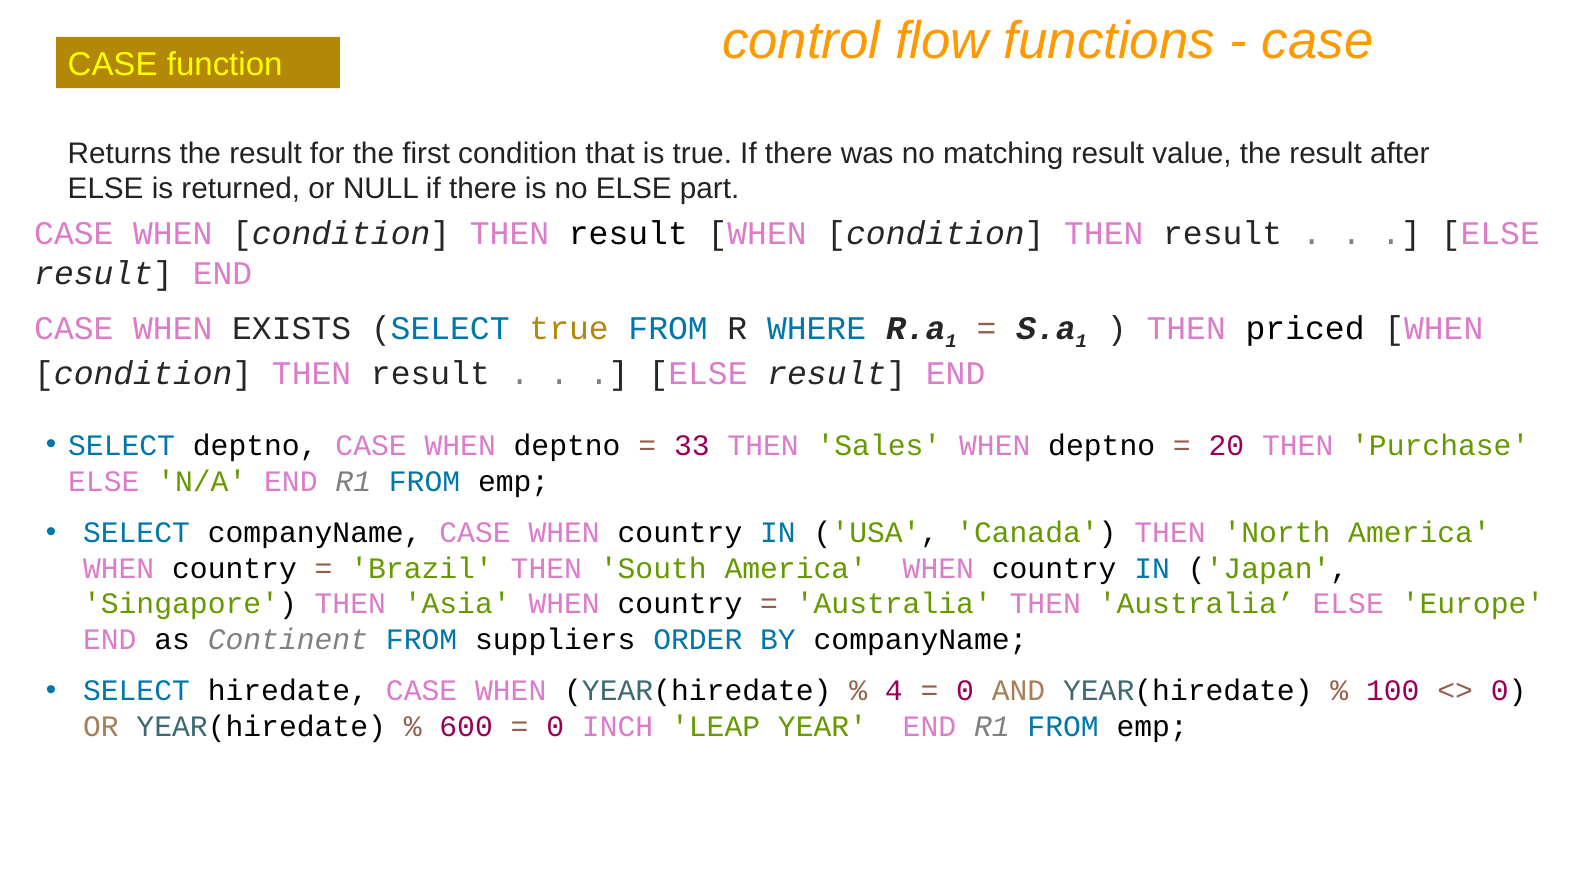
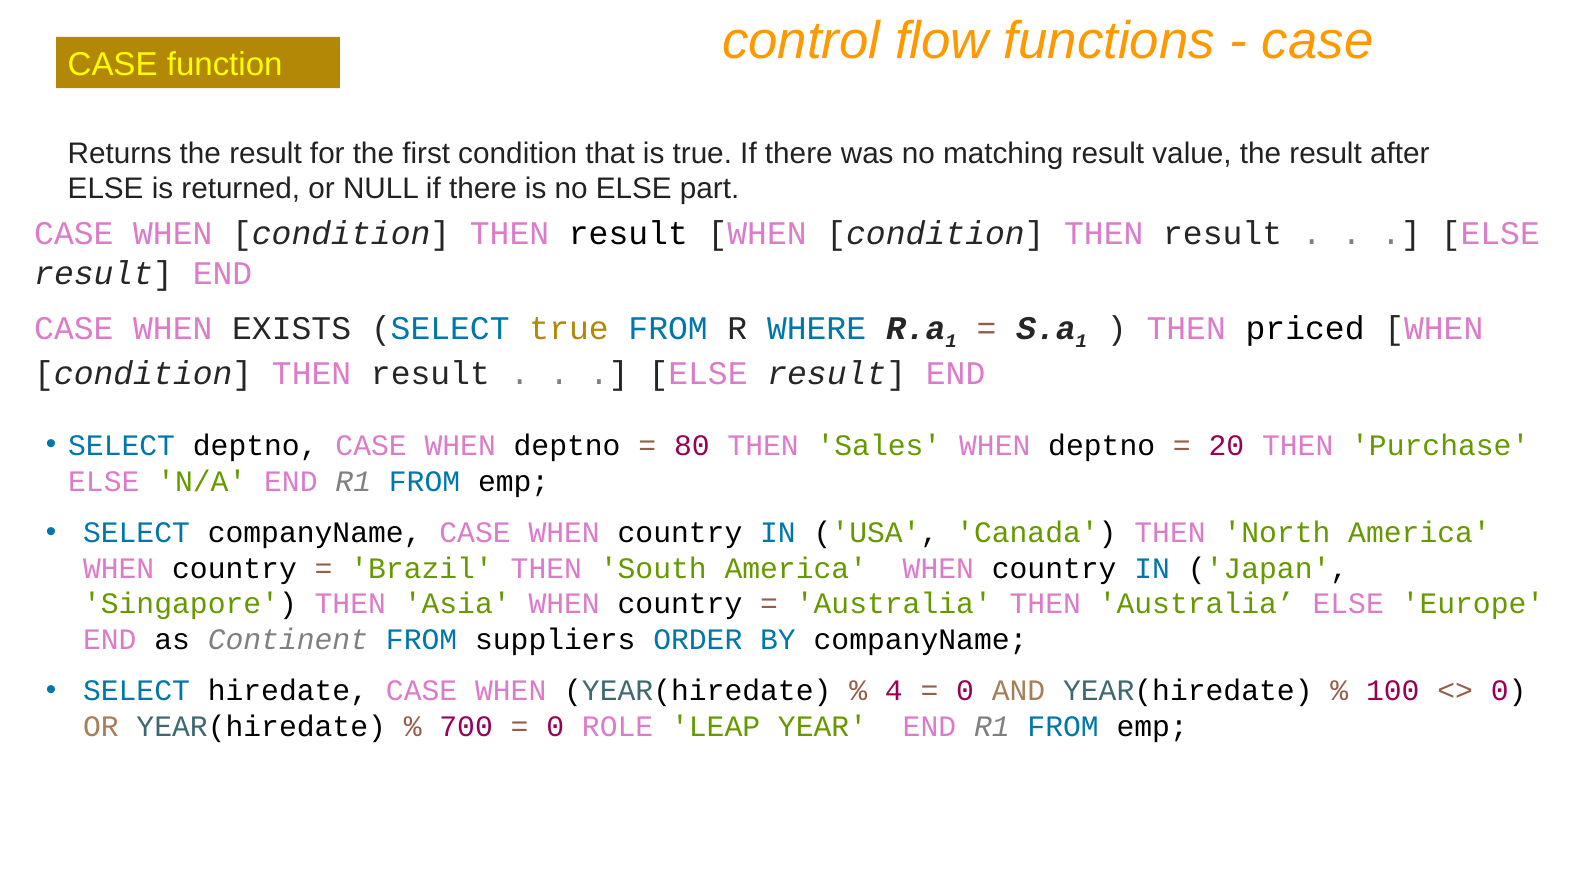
33: 33 -> 80
600: 600 -> 700
INCH: INCH -> ROLE
